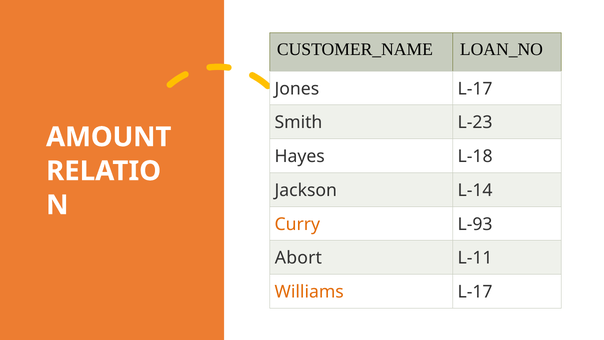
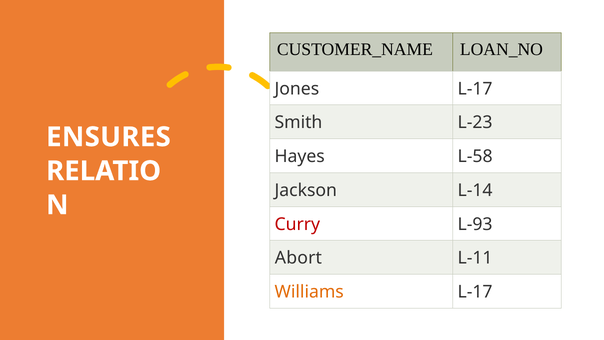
AMOUNT: AMOUNT -> ENSURES
L-18: L-18 -> L-58
Curry colour: orange -> red
